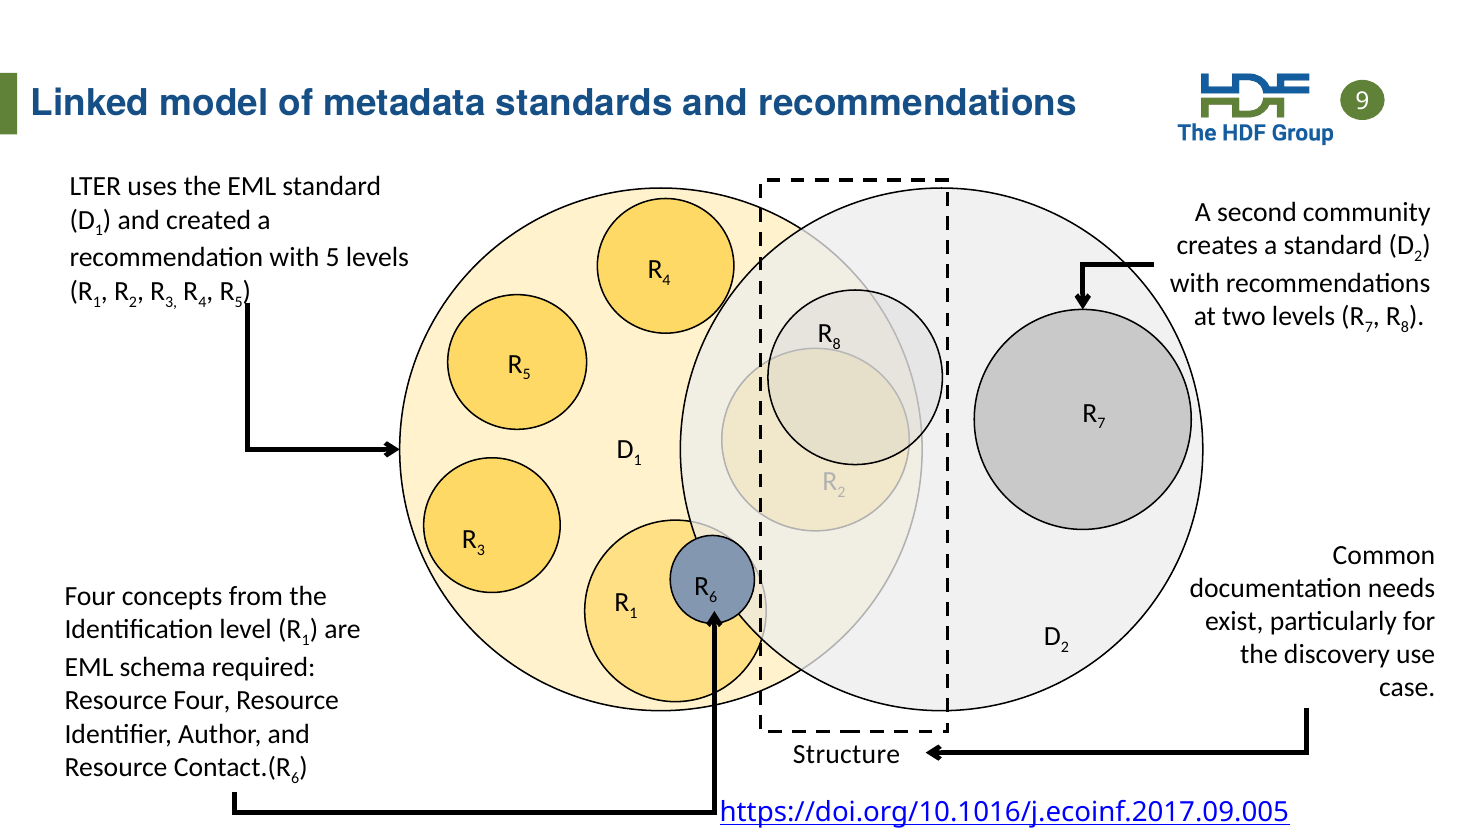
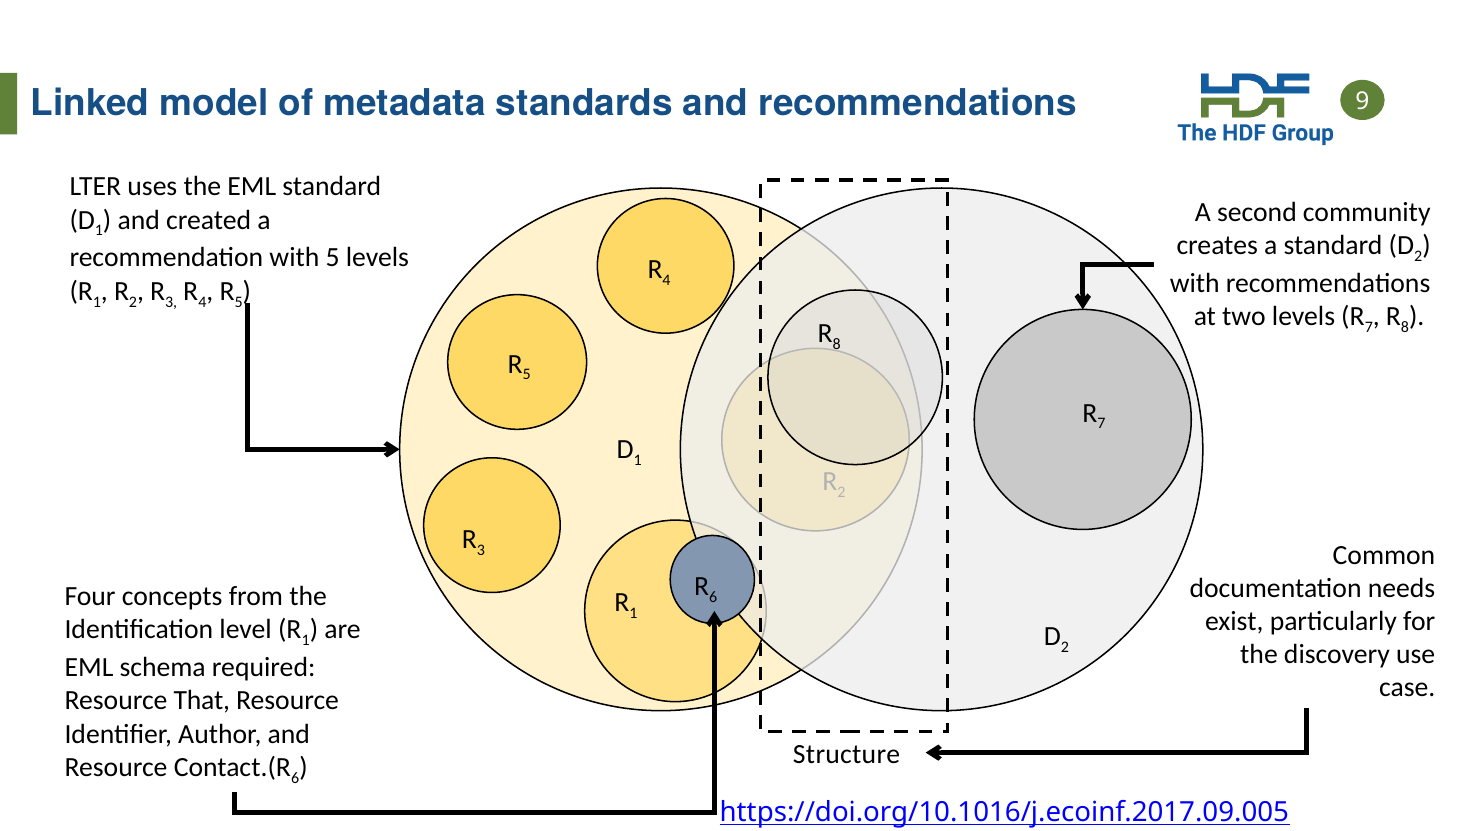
Resource Four: Four -> That
